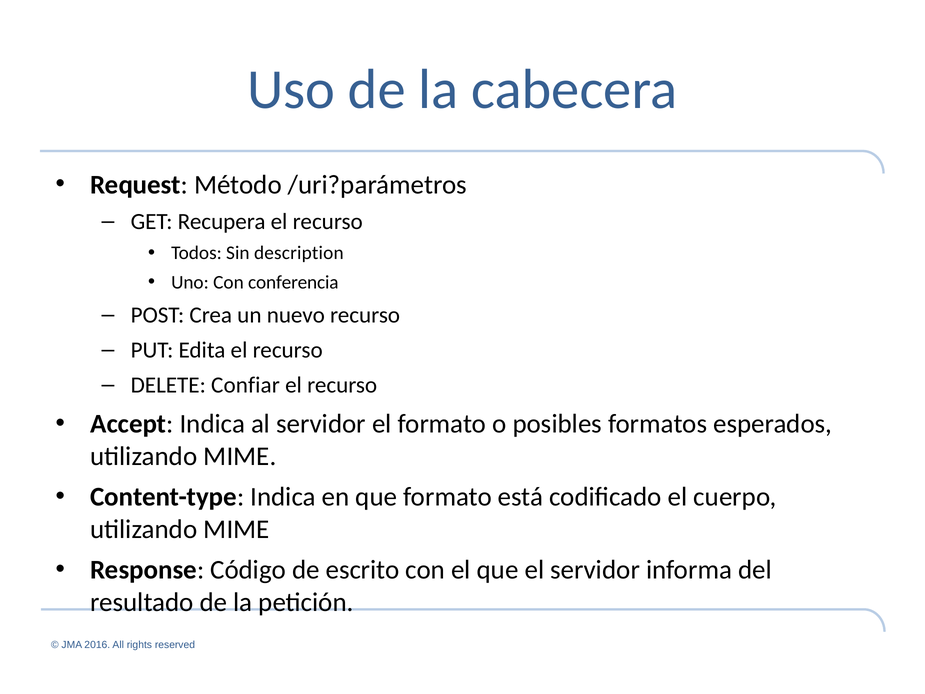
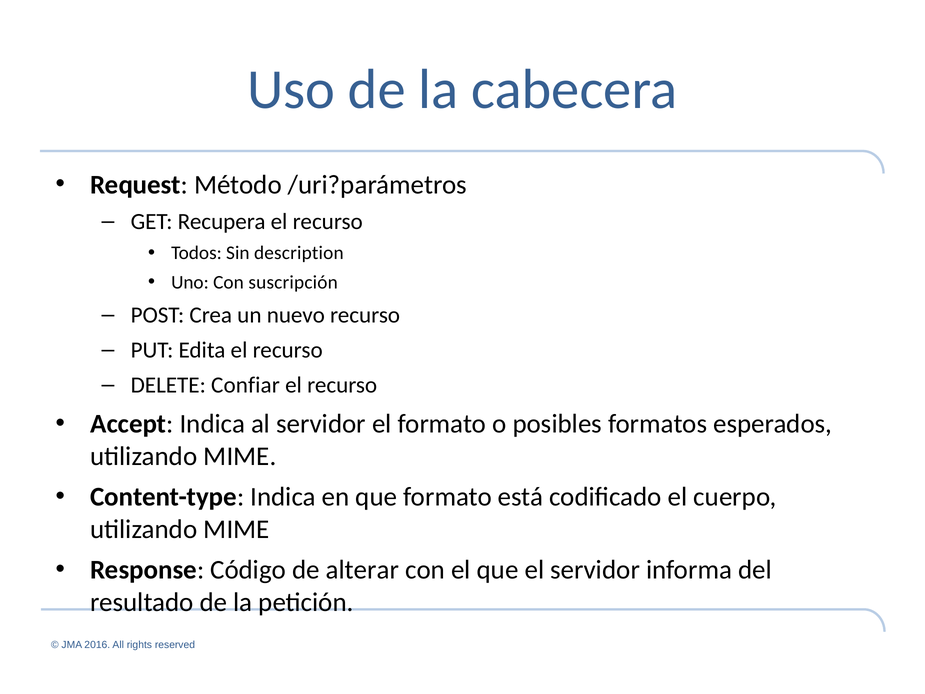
conferencia: conferencia -> suscripción
escrito: escrito -> alterar
